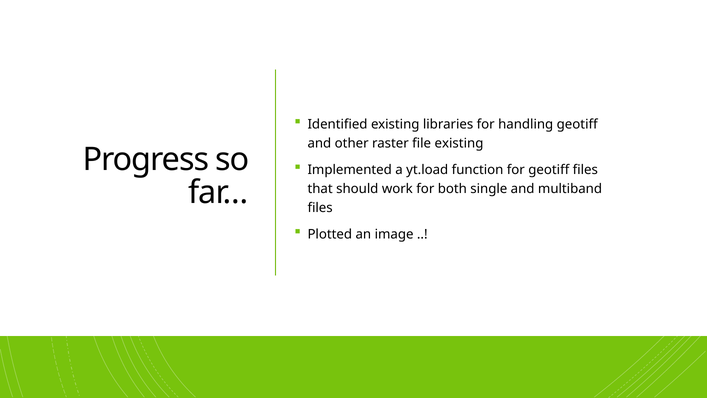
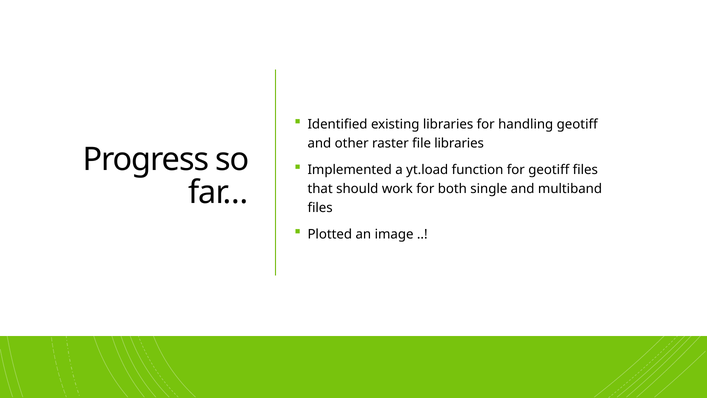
file existing: existing -> libraries
